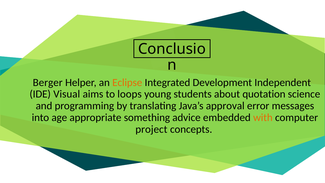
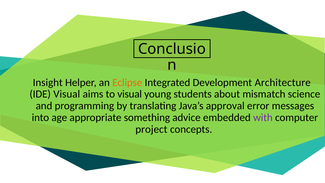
Berger: Berger -> Insight
Independent: Independent -> Architecture
to loops: loops -> visual
quotation: quotation -> mismatch
with colour: orange -> purple
